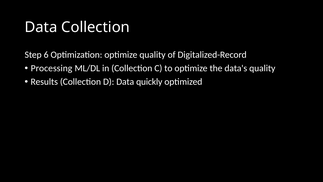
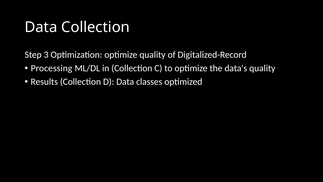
6: 6 -> 3
quickly: quickly -> classes
